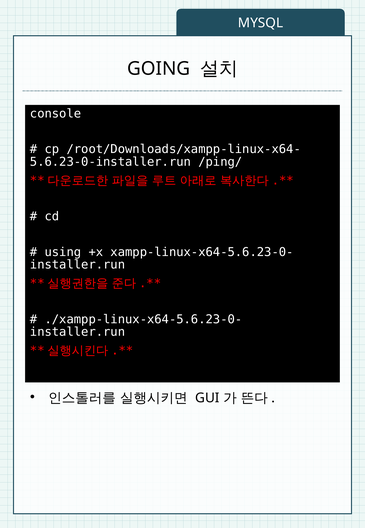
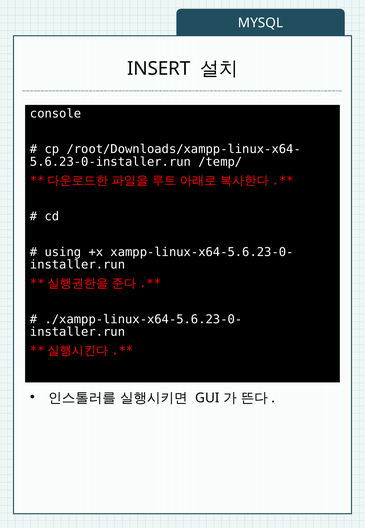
GOING: GOING -> INSERT
/ping/: /ping/ -> /temp/
